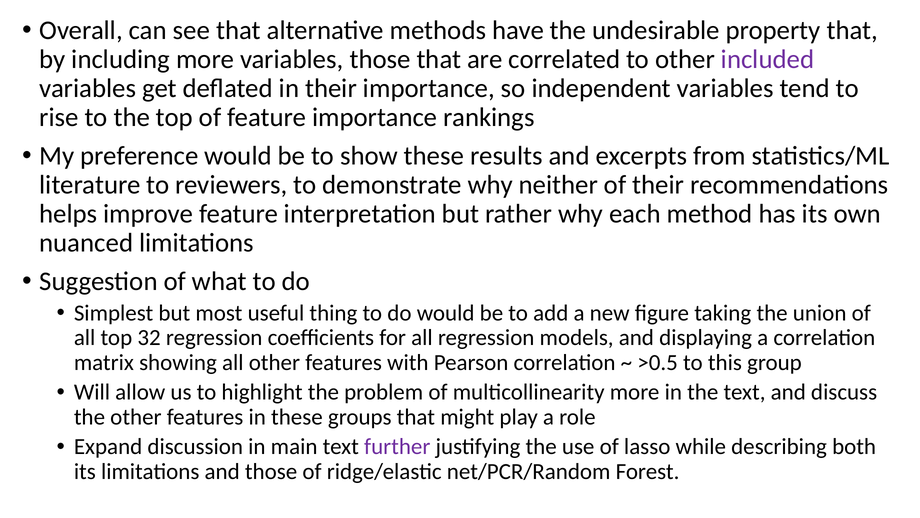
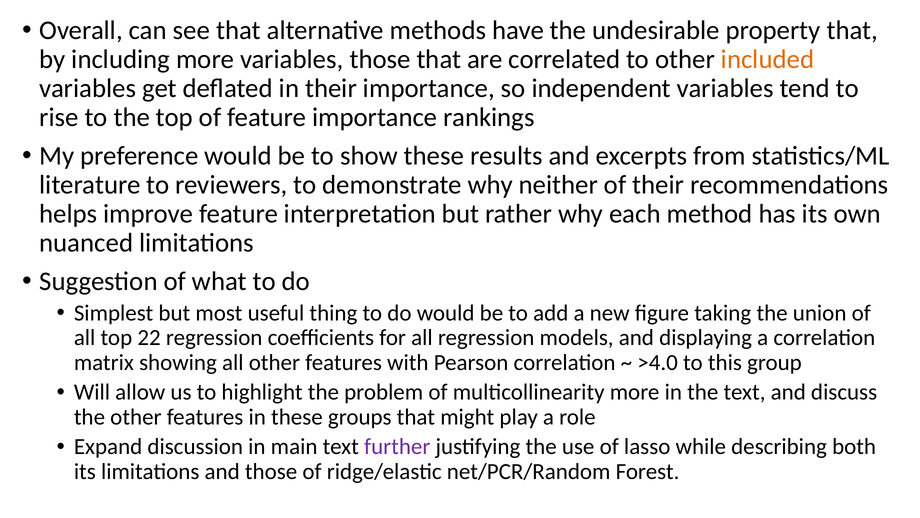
included colour: purple -> orange
32: 32 -> 22
>0.5: >0.5 -> >4.0
